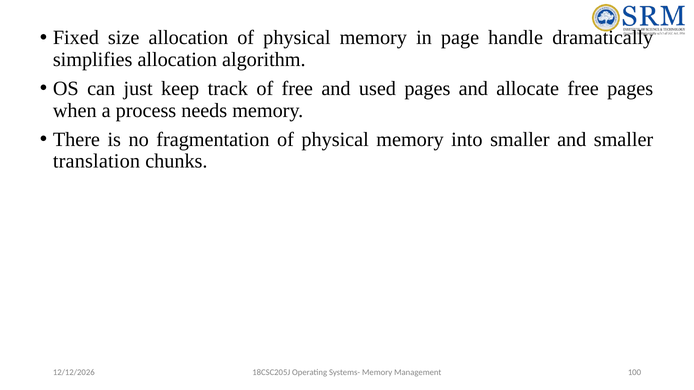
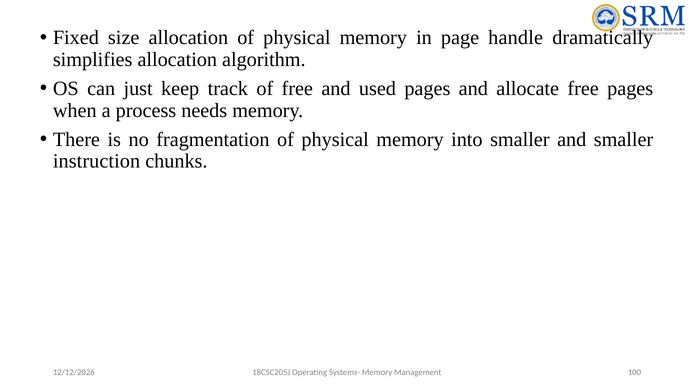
translation: translation -> instruction
